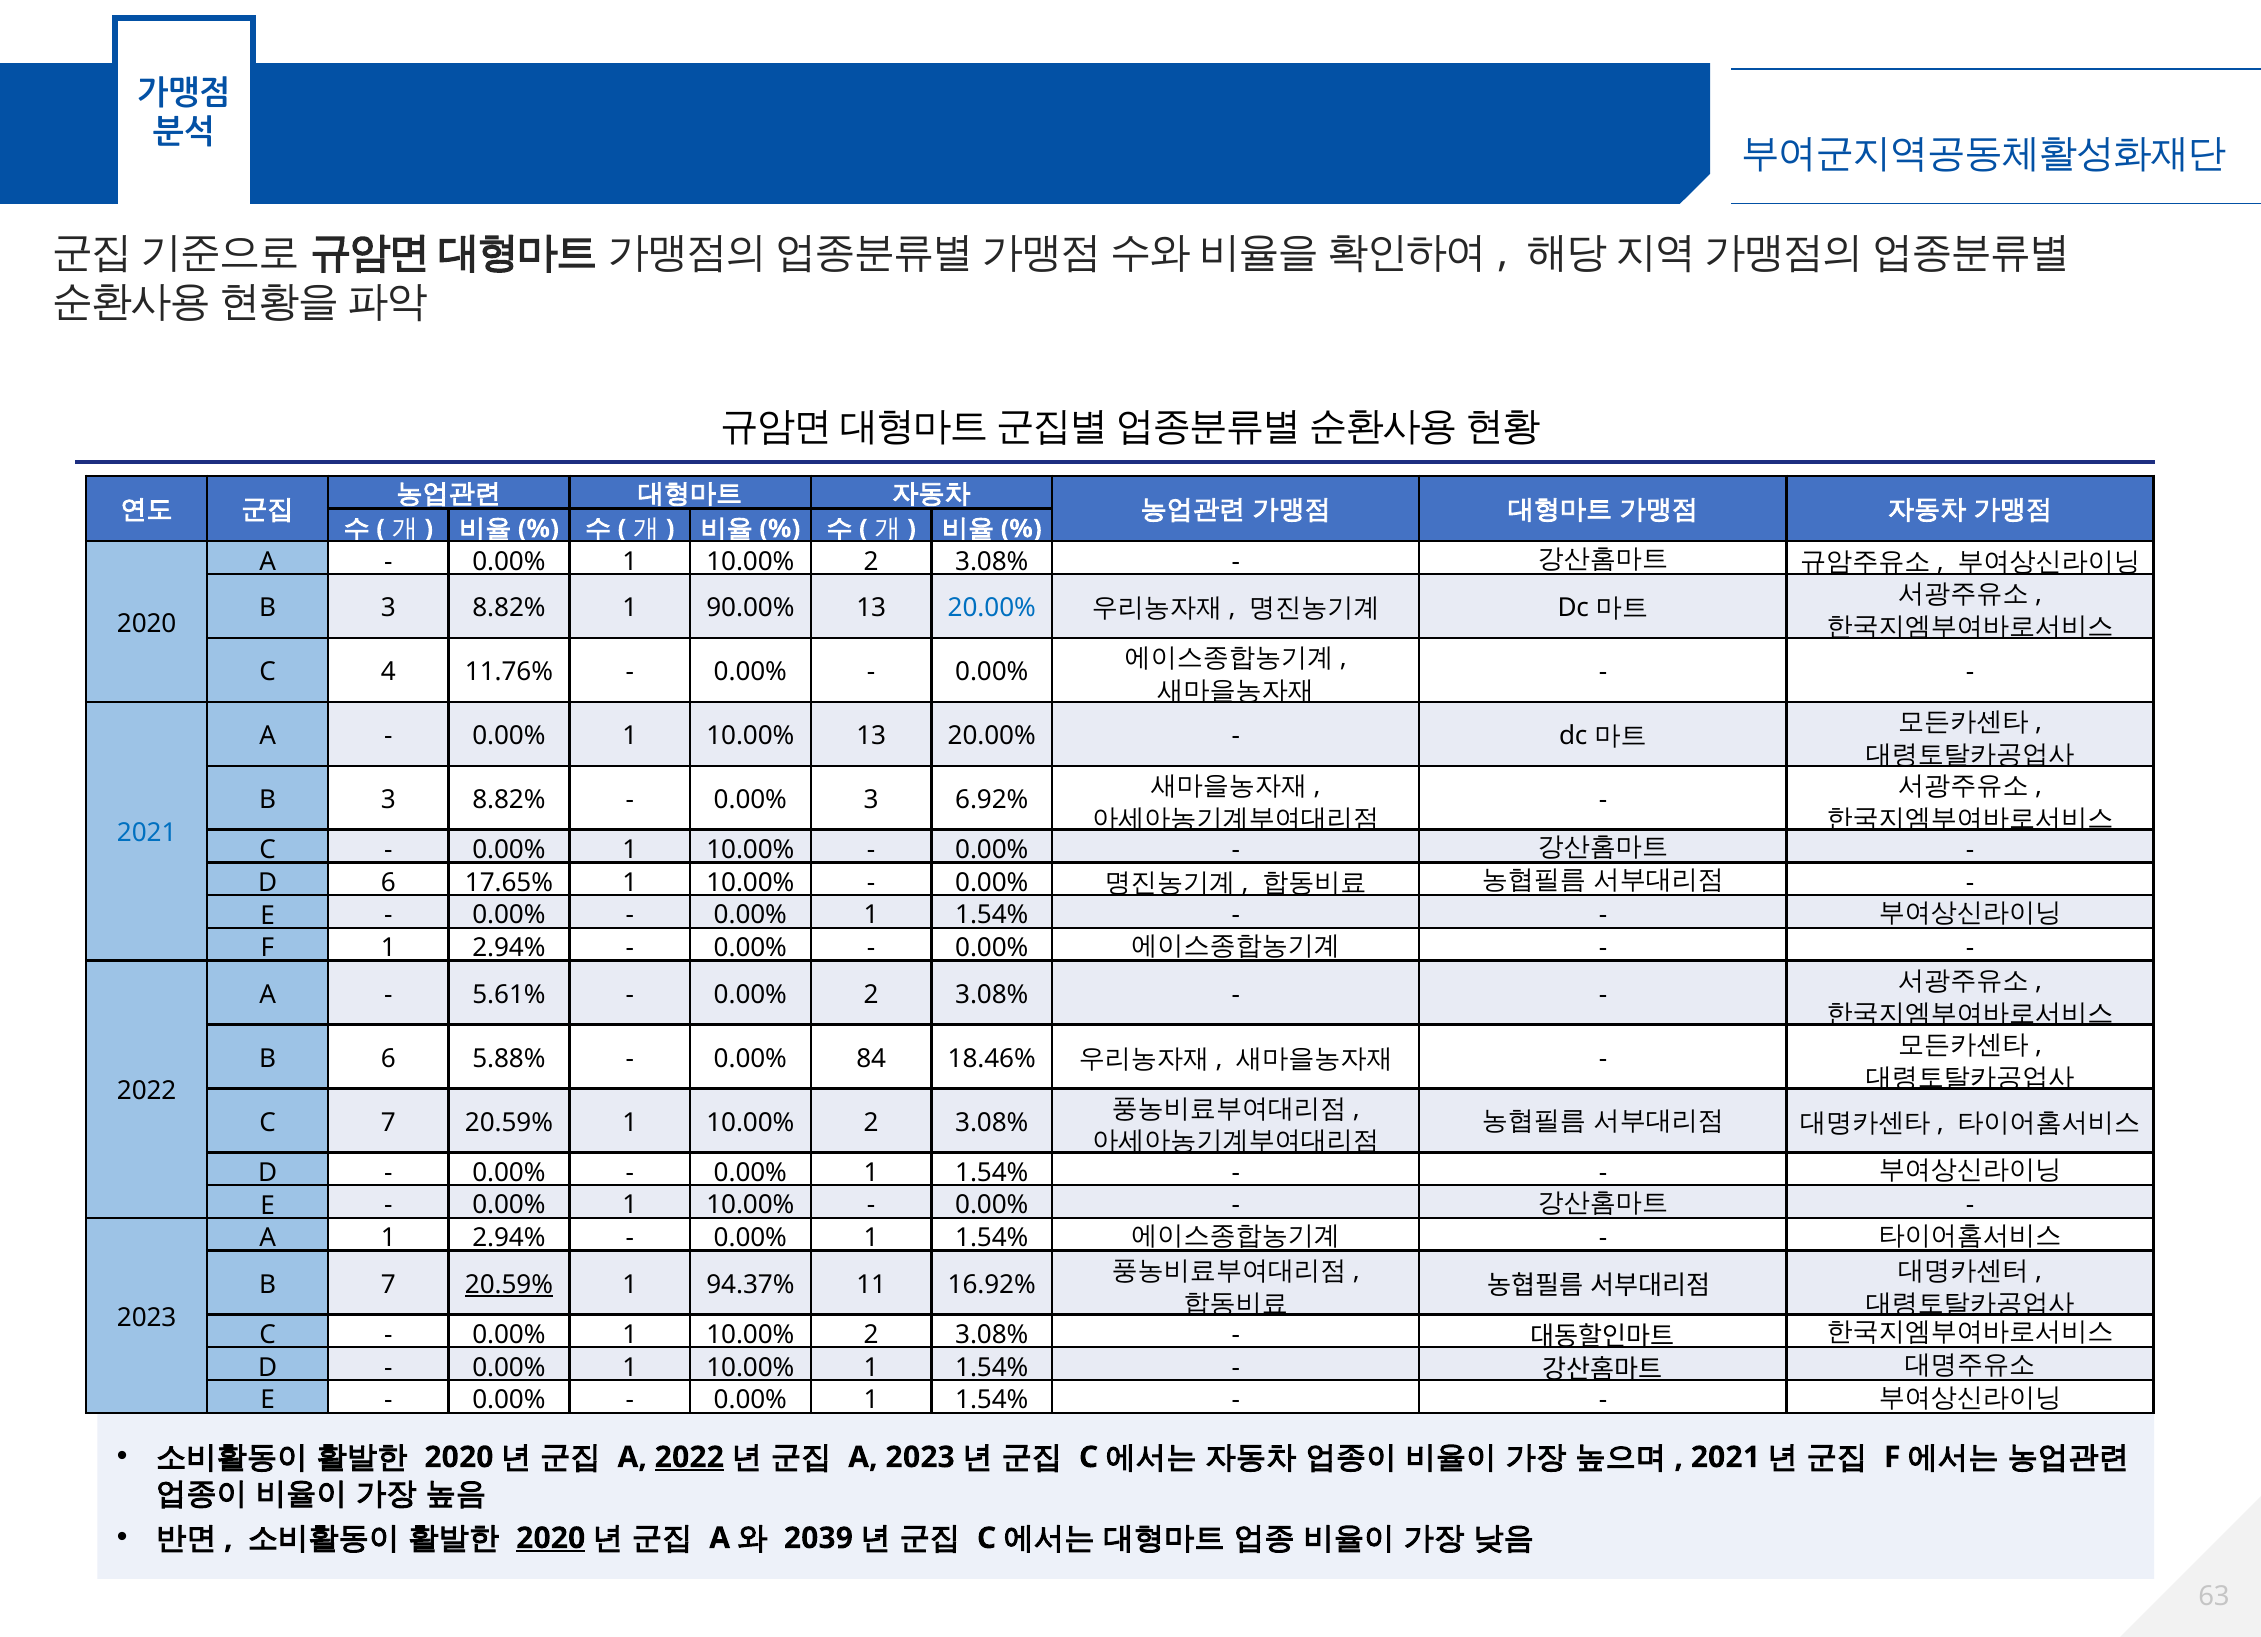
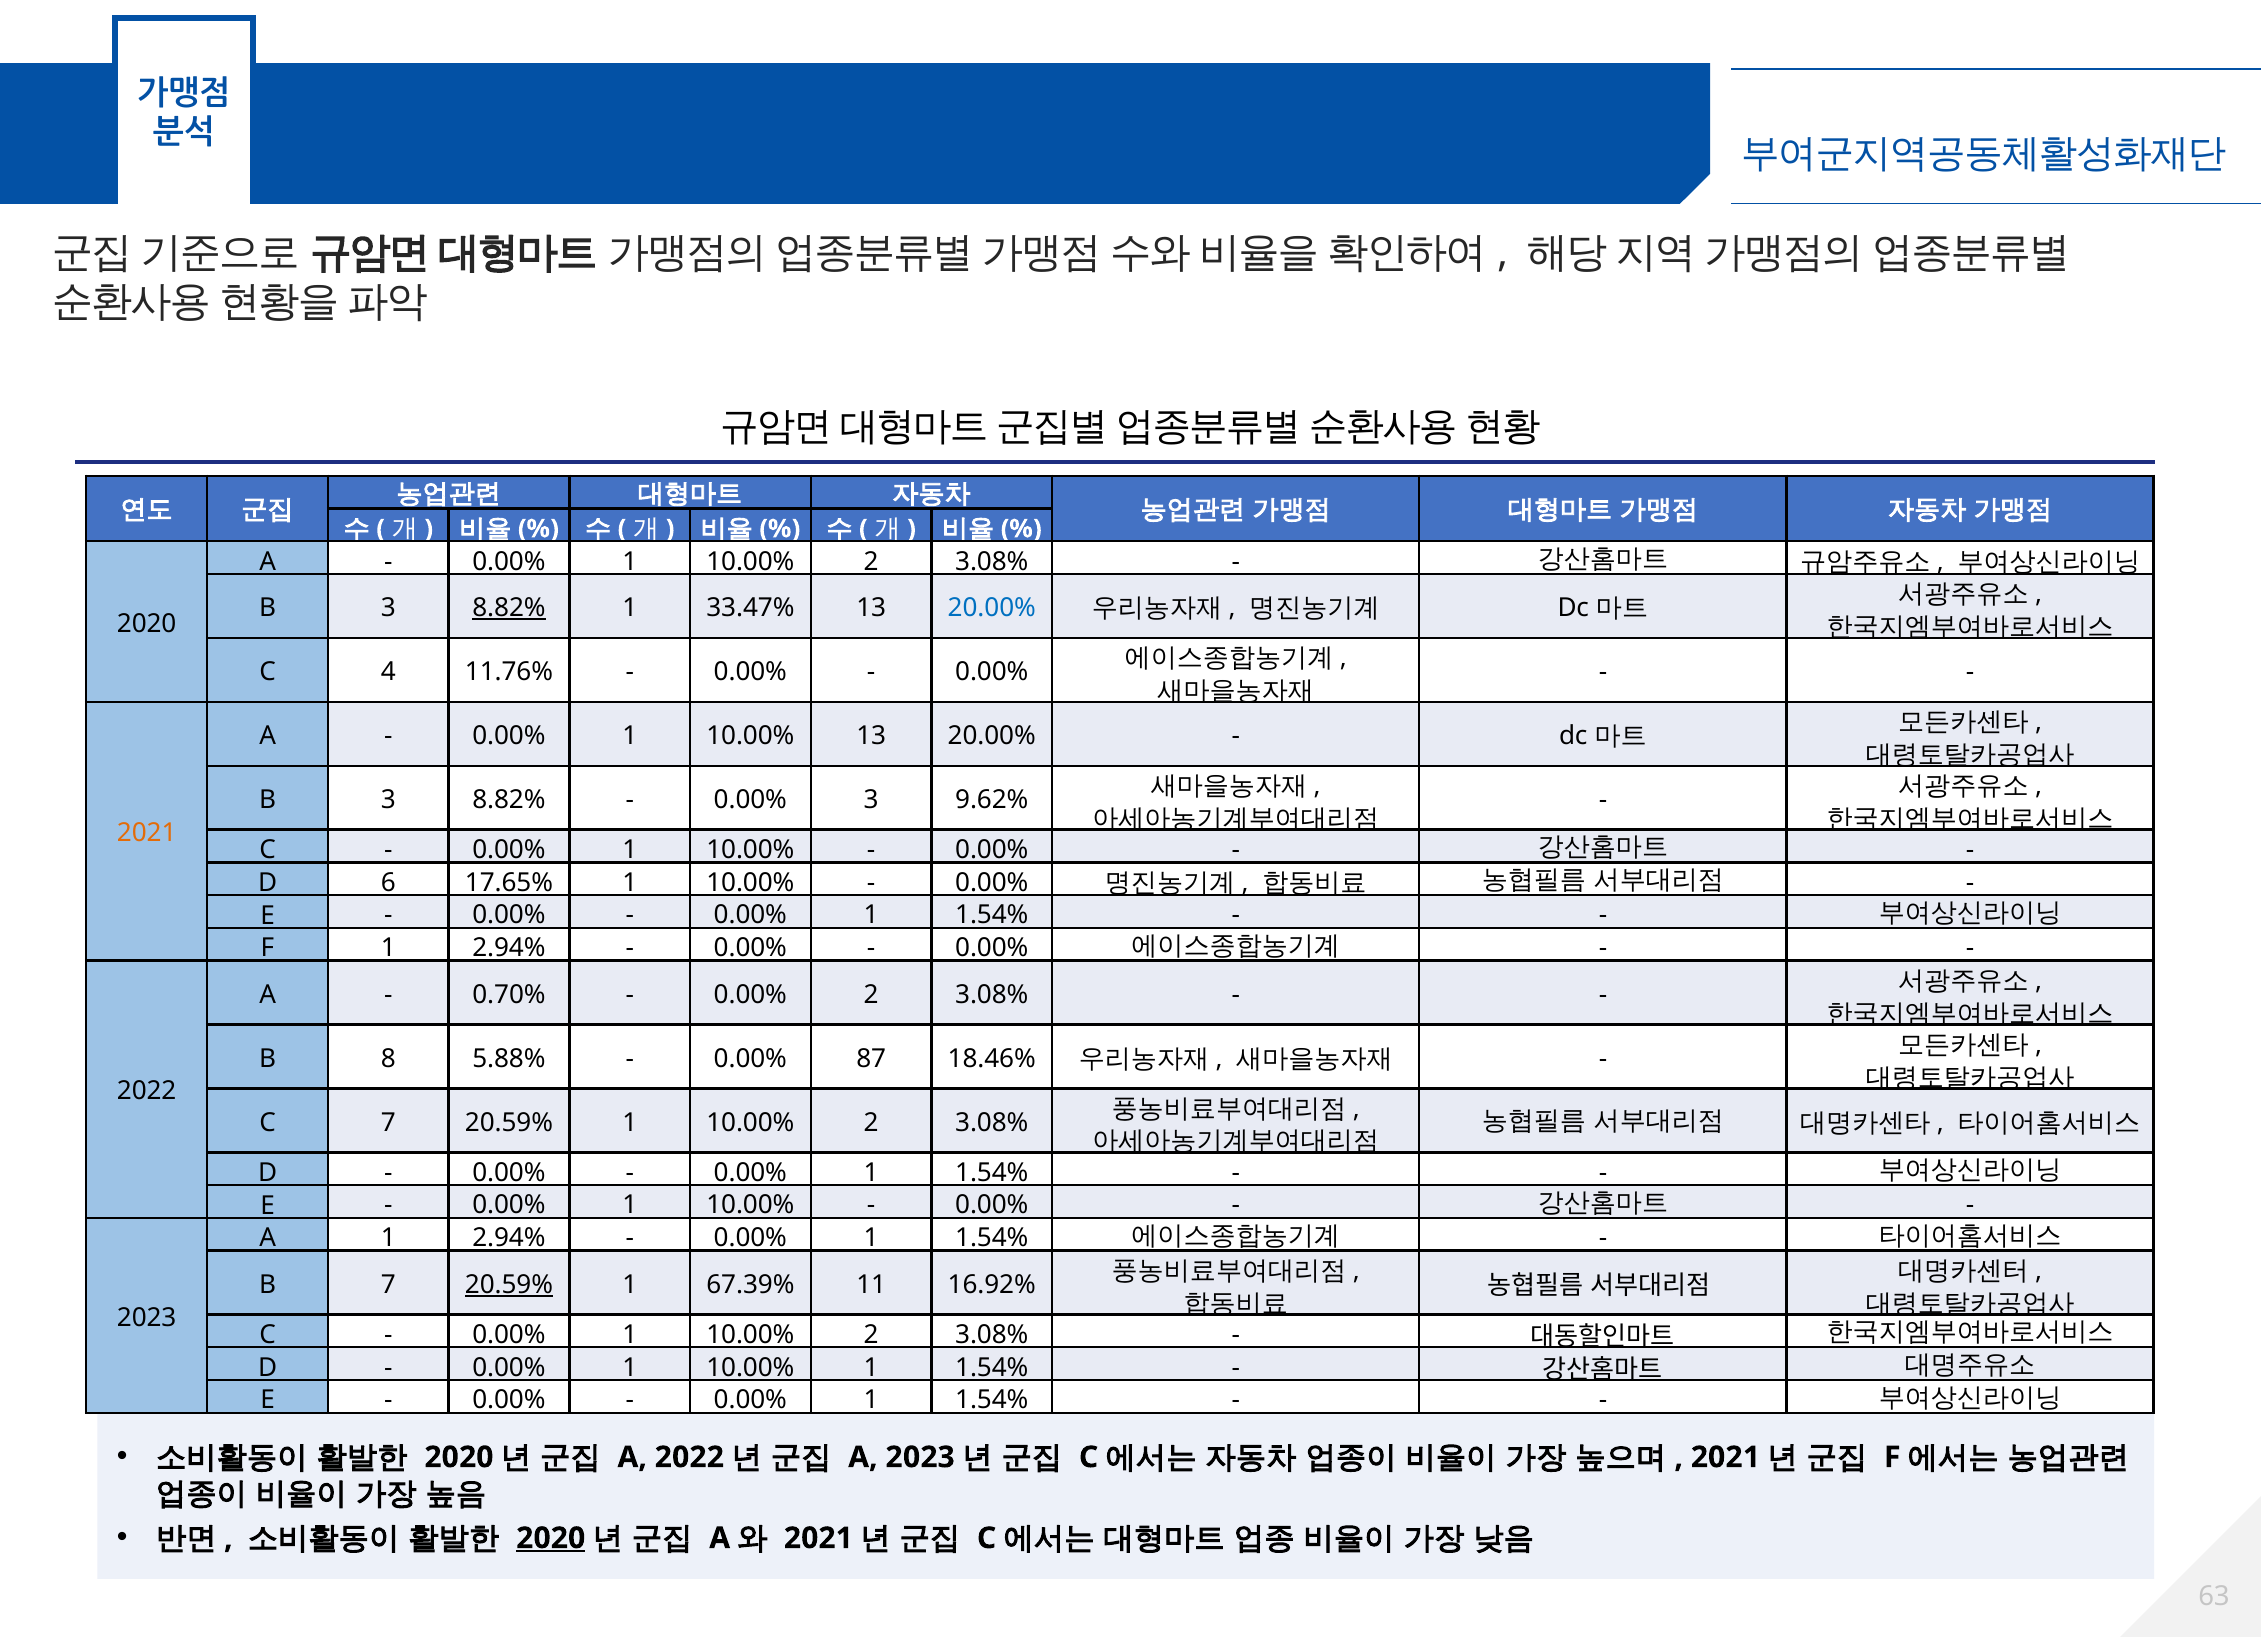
8.82% at (509, 608) underline: none -> present
90.00%: 90.00% -> 33.47%
6.92%: 6.92% -> 9.62%
2021 at (147, 833) colour: blue -> orange
5.61%: 5.61% -> 0.70%
B 6: 6 -> 8
84: 84 -> 87
94.37%: 94.37% -> 67.39%
2022 at (689, 1458) underline: present -> none
2039 at (818, 1538): 2039 -> 2021
